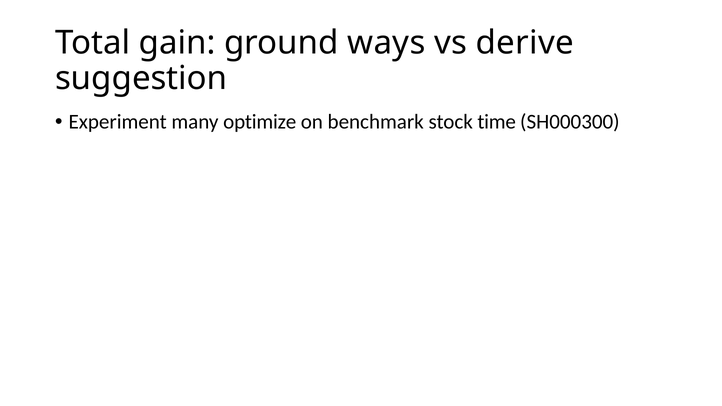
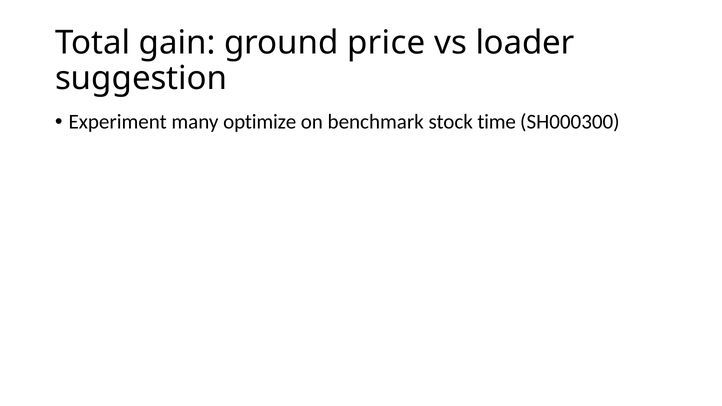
ways: ways -> price
derive: derive -> loader
